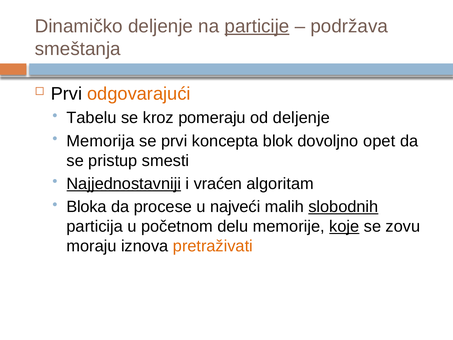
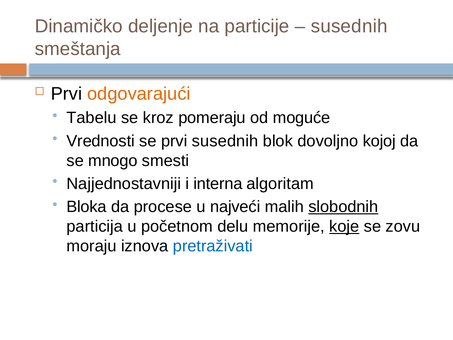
particije underline: present -> none
podržava at (349, 26): podržava -> susednih
od deljenje: deljenje -> moguće
Memorija: Memorija -> Vrednosti
prvi koncepta: koncepta -> susednih
opet: opet -> kojoj
pristup: pristup -> mnogo
Najjednostavniji underline: present -> none
vraćen: vraćen -> interna
pretraživati colour: orange -> blue
